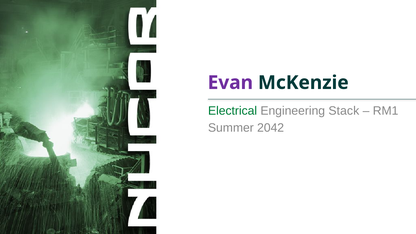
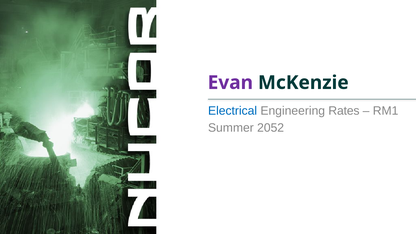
Electrical colour: green -> blue
Stack: Stack -> Rates
2042: 2042 -> 2052
